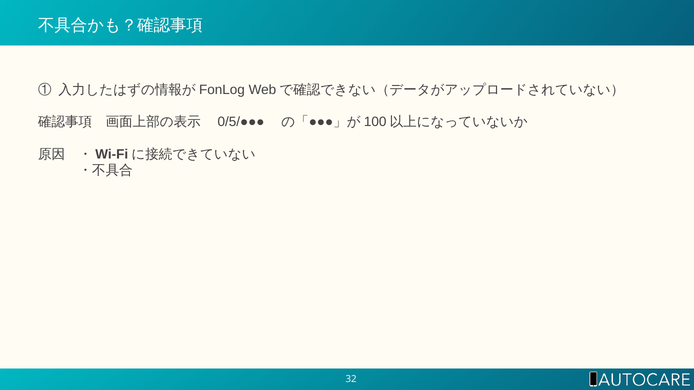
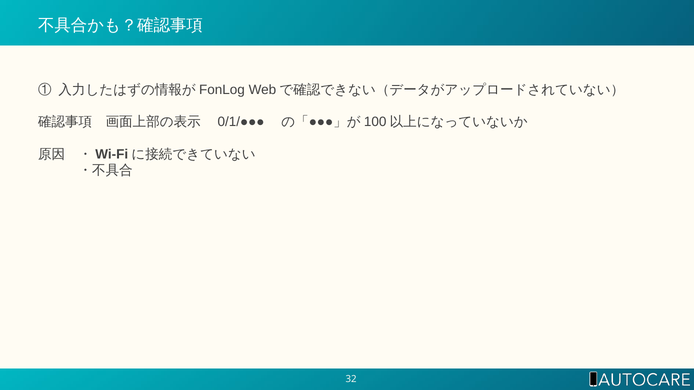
0/5/●●●: 0/5/●●● -> 0/1/●●●
